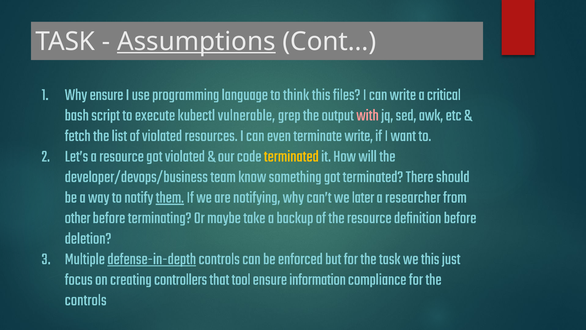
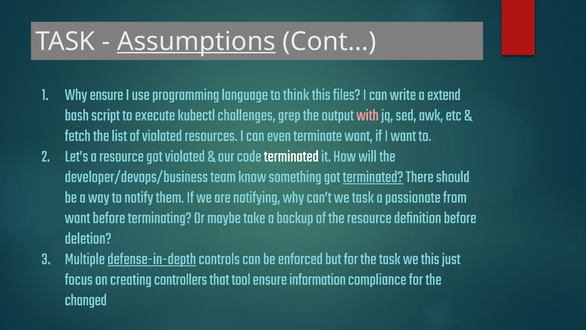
critical: critical -> extend
vulnerable: vulnerable -> challenges
terminate write: write -> want
terminated at (291, 156) colour: yellow -> white
terminated at (373, 176) underline: none -> present
them underline: present -> none
we later: later -> task
researcher: researcher -> passionate
other at (78, 217): other -> want
controls at (86, 299): controls -> changed
